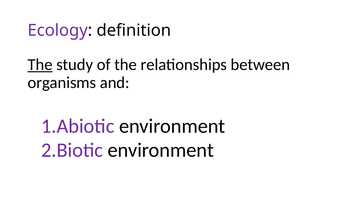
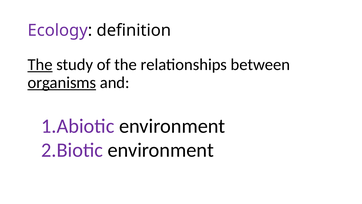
organisms underline: none -> present
